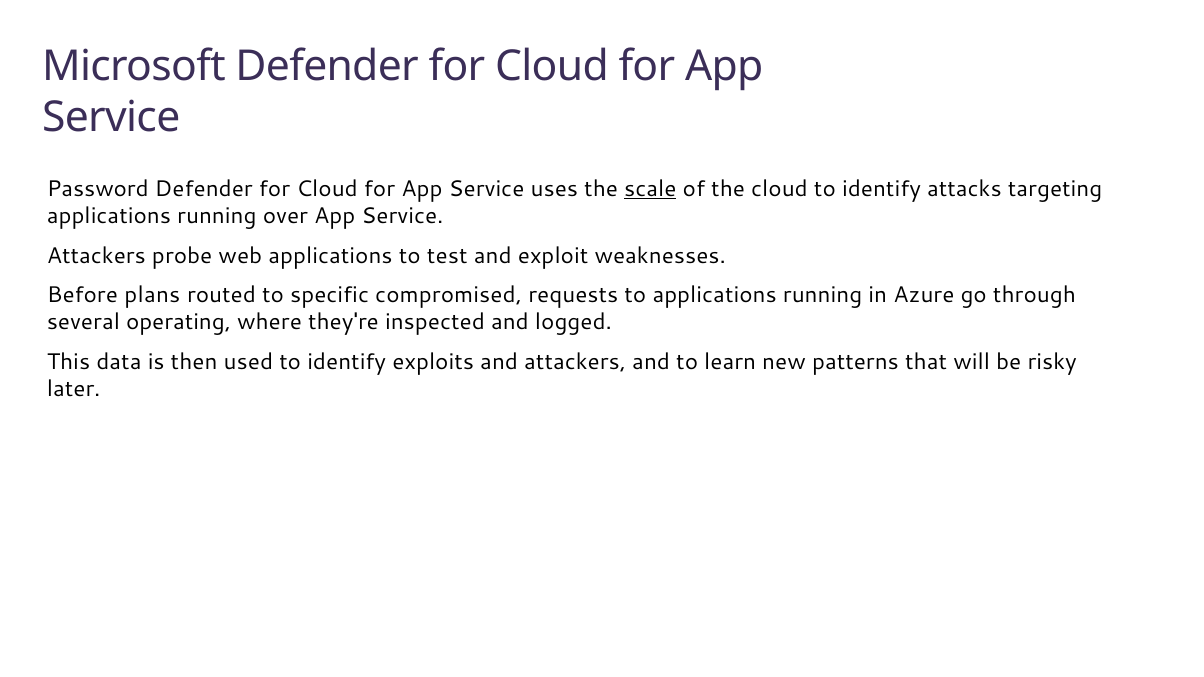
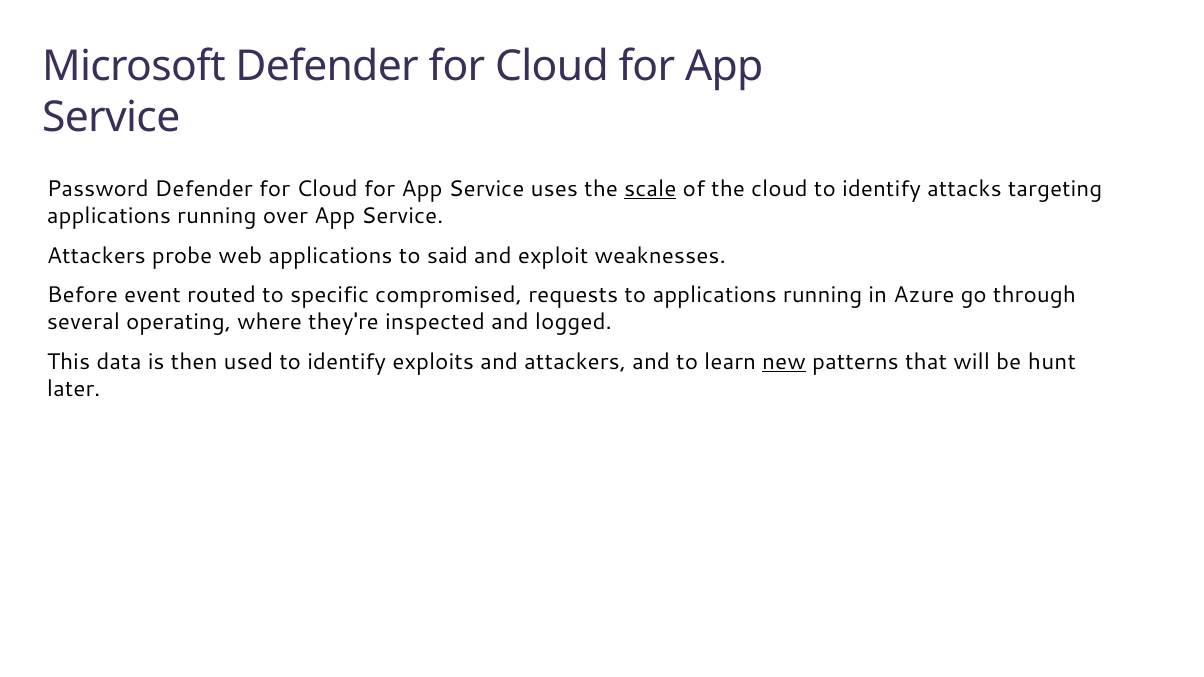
test: test -> said
plans: plans -> event
new underline: none -> present
risky: risky -> hunt
